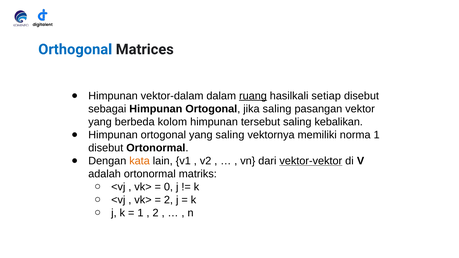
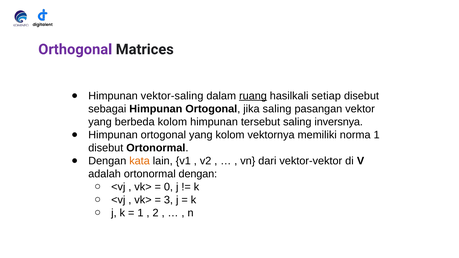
Orthogonal colour: blue -> purple
vektor-dalam: vektor-dalam -> vektor-saling
kebalikan: kebalikan -> inversnya
yang saling: saling -> kolom
vektor-vektor underline: present -> none
ortonormal matriks: matriks -> dengan
2 at (168, 200): 2 -> 3
